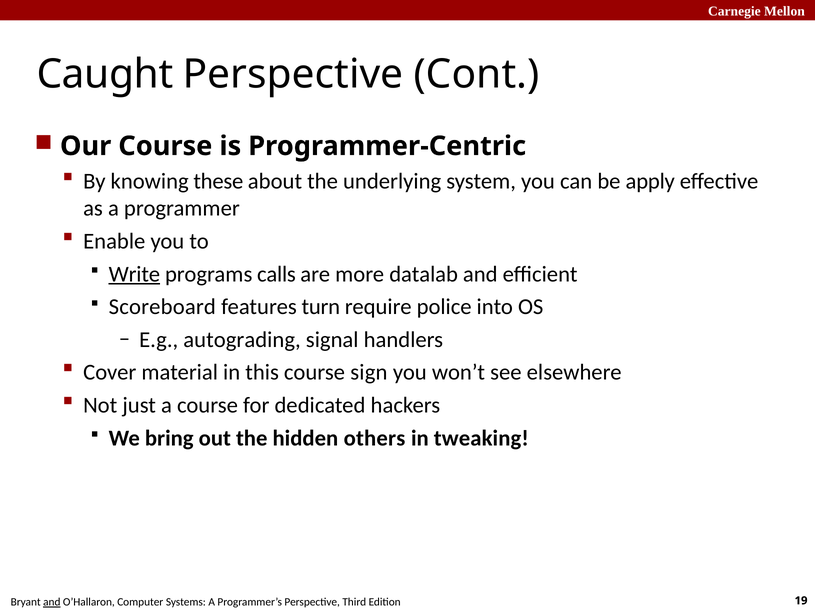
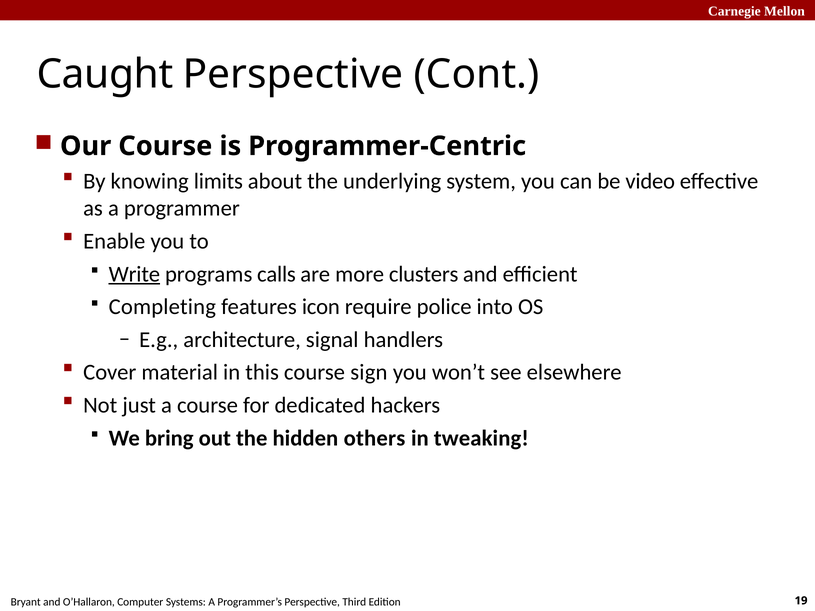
these: these -> limits
apply: apply -> video
datalab: datalab -> clusters
Scoreboard: Scoreboard -> Completing
turn: turn -> icon
autograding: autograding -> architecture
and at (52, 602) underline: present -> none
